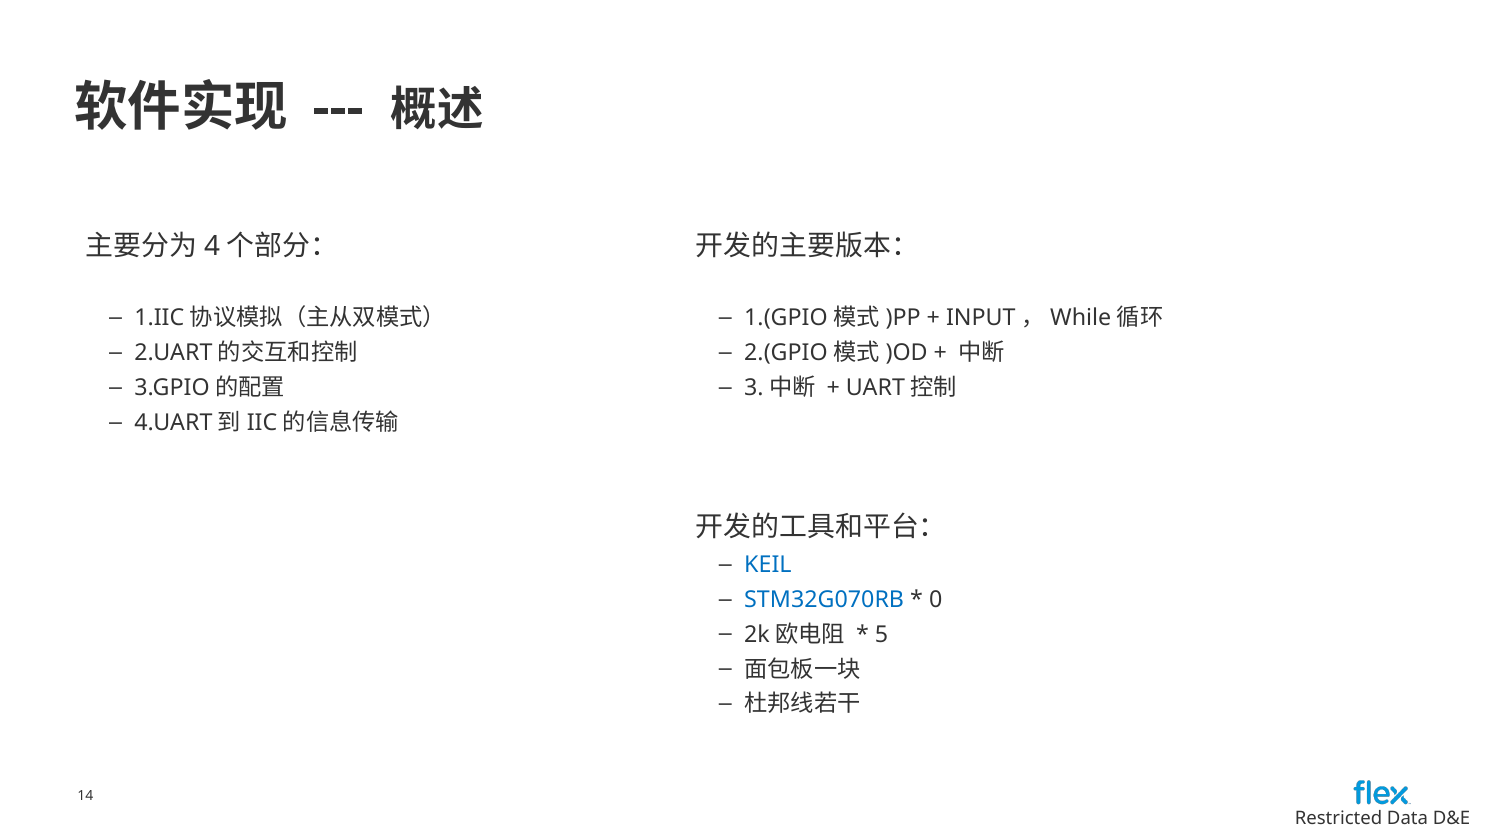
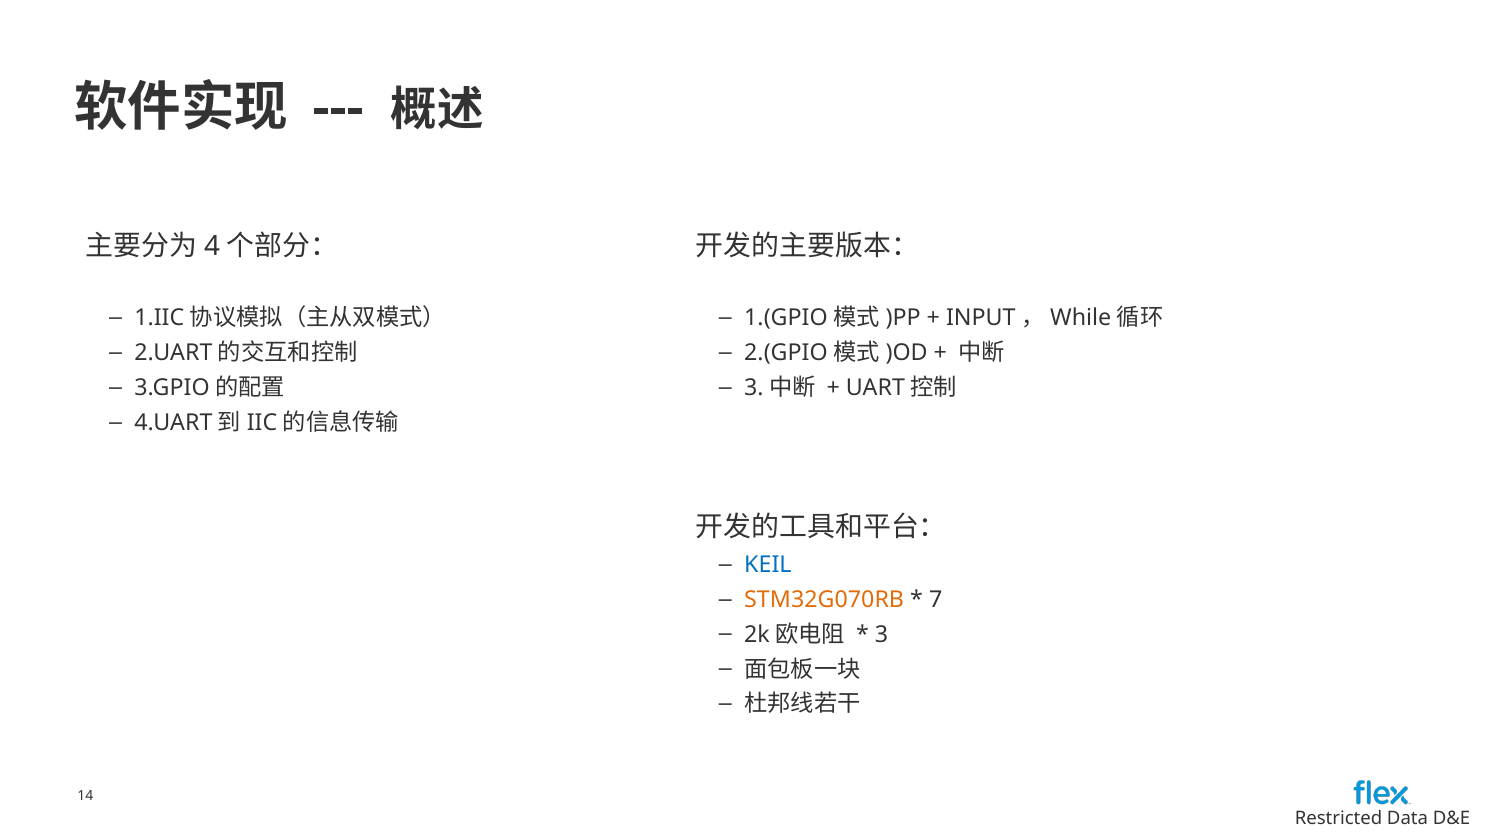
STM32G070RB colour: blue -> orange
0: 0 -> 7
5 at (882, 635): 5 -> 3
